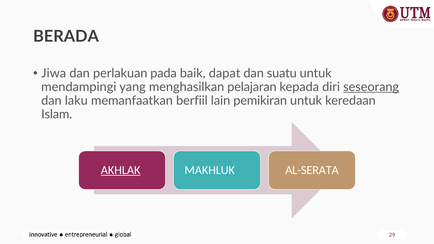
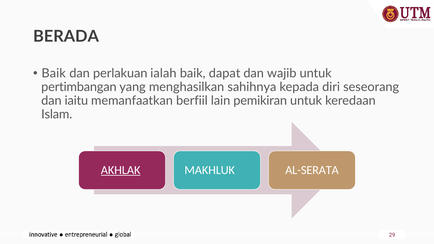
Jiwa at (54, 73): Jiwa -> Baik
pada: pada -> ialah
suatu: suatu -> wajib
mendampingi: mendampingi -> pertimbangan
pelajaran: pelajaran -> sahihnya
seseorang underline: present -> none
laku: laku -> iaitu
